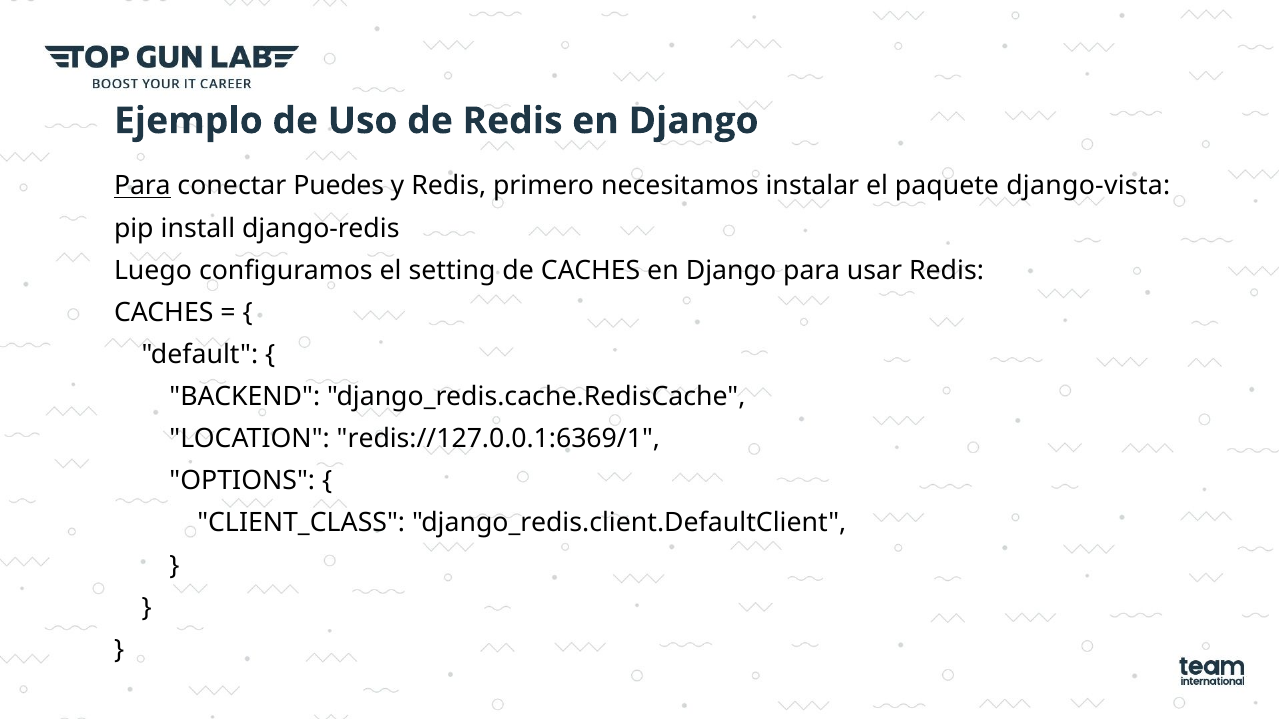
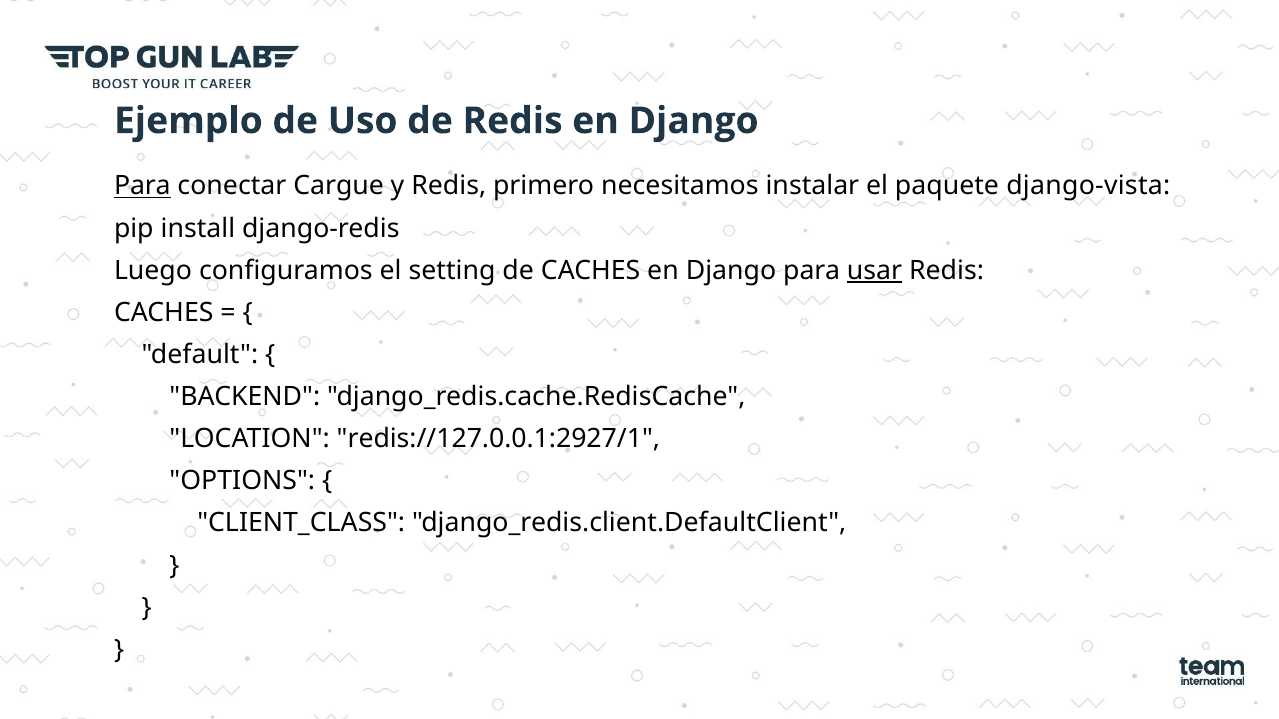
Puedes: Puedes -> Cargue
usar underline: none -> present
redis://127.0.0.1:6369/1: redis://127.0.0.1:6369/1 -> redis://127.0.0.1:2927/1
